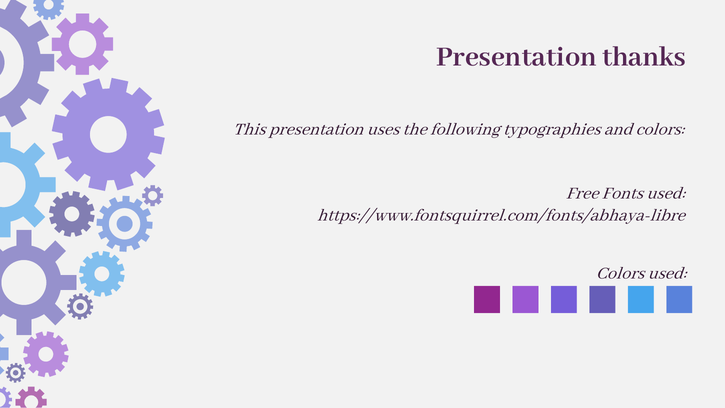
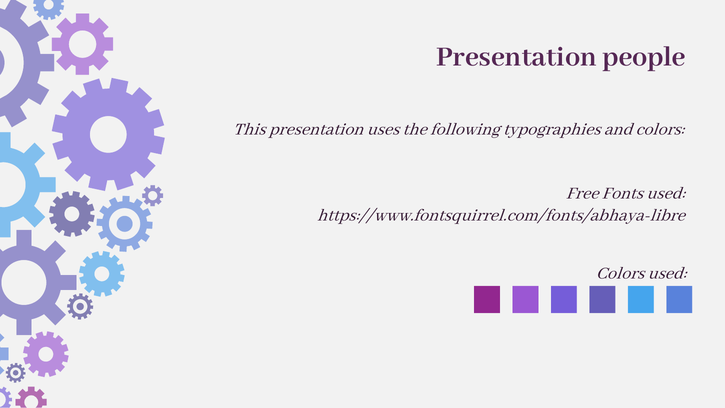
thanks: thanks -> people
